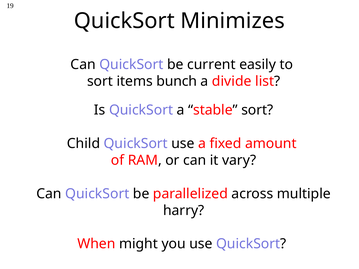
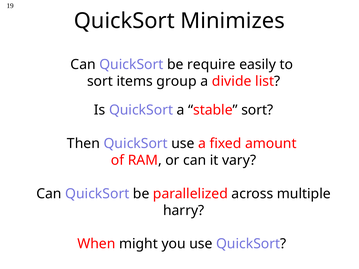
current: current -> require
bunch: bunch -> group
Child: Child -> Then
